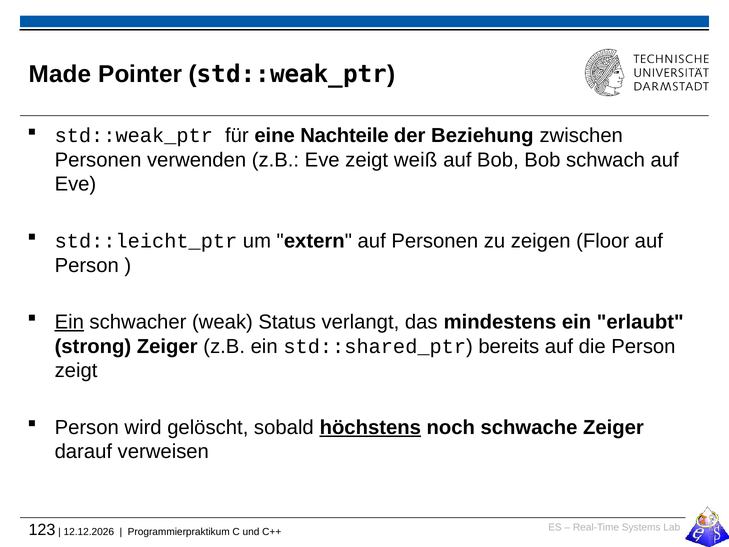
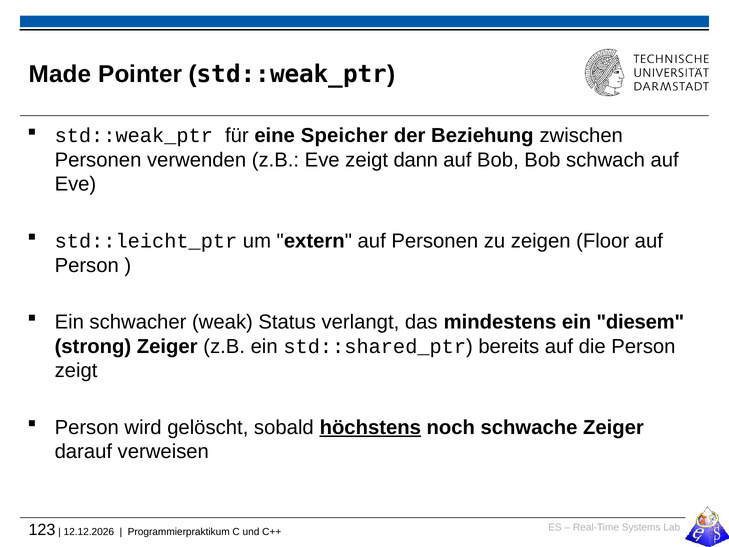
Nachteile: Nachteile -> Speicher
weiß: weiß -> dann
Ein at (69, 322) underline: present -> none
erlaubt: erlaubt -> diesem
